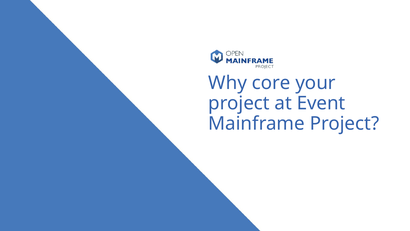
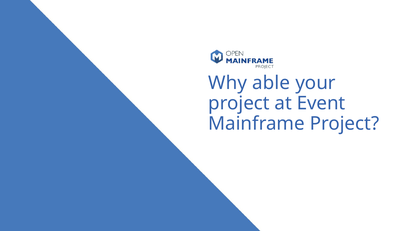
core: core -> able
